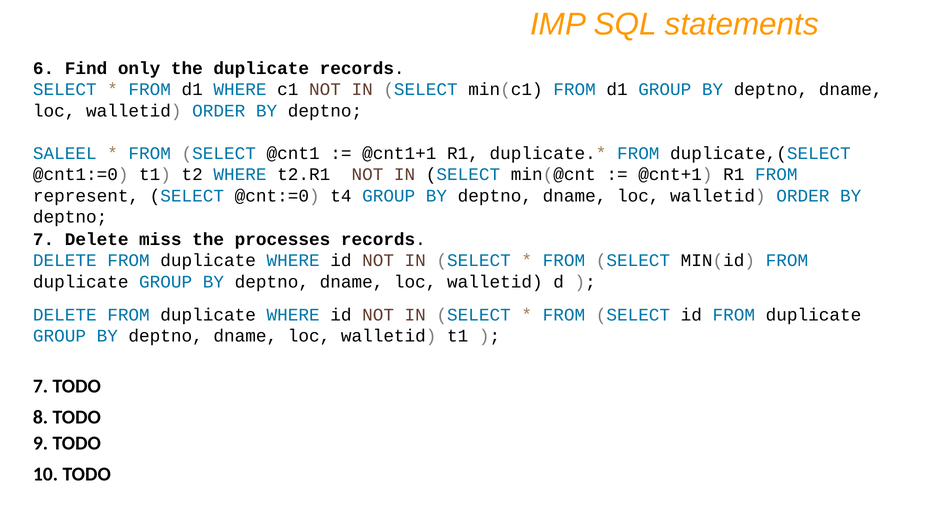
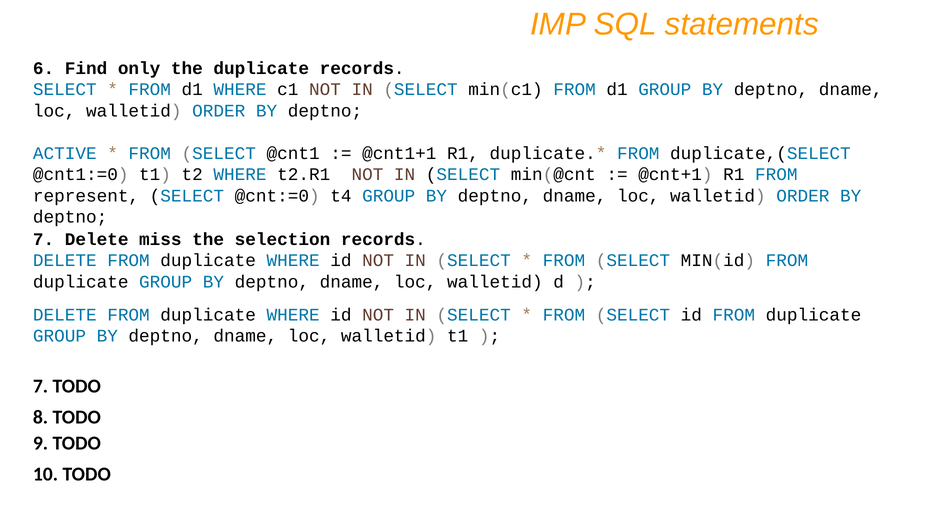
SALEEL: SALEEL -> ACTIVE
processes: processes -> selection
